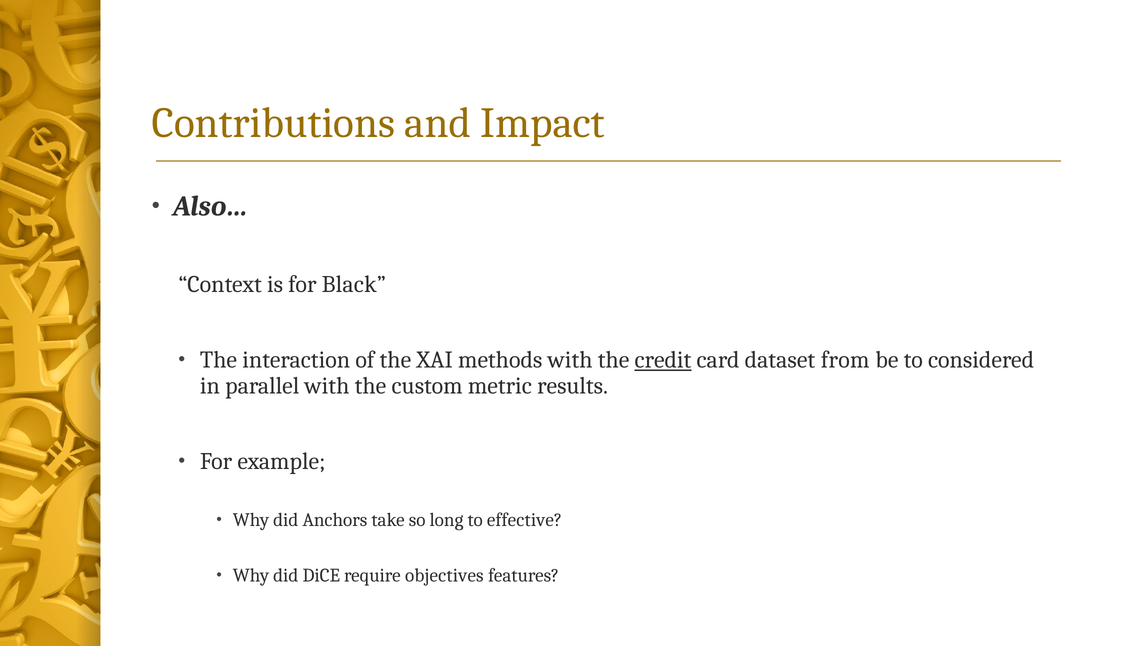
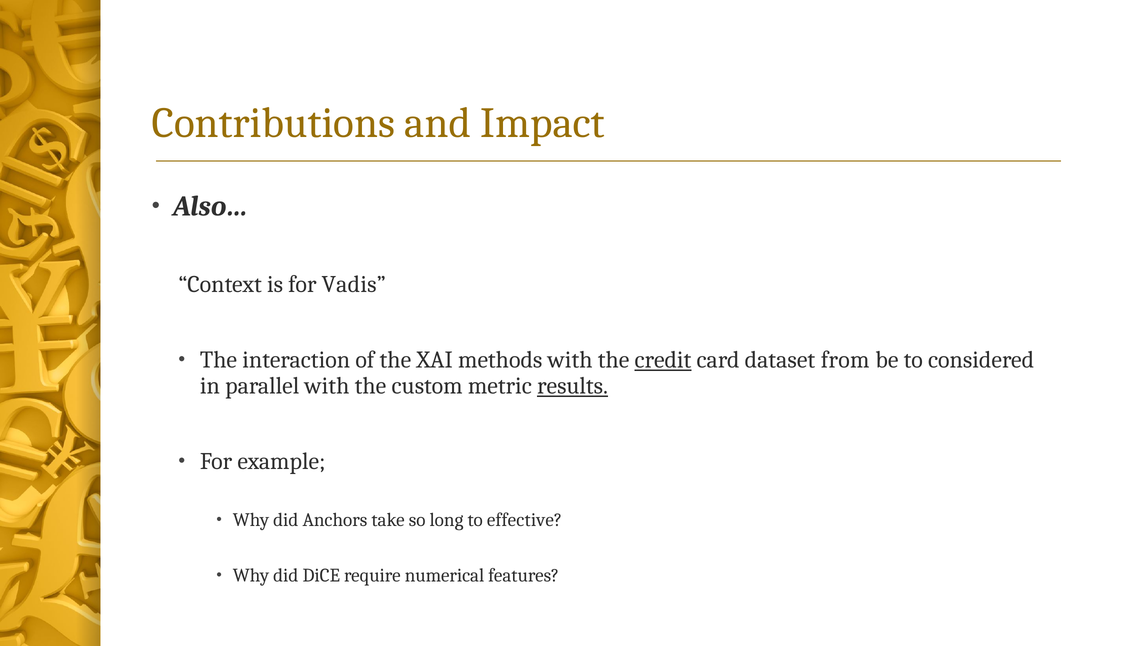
Black: Black -> Vadis
results underline: none -> present
objectives: objectives -> numerical
